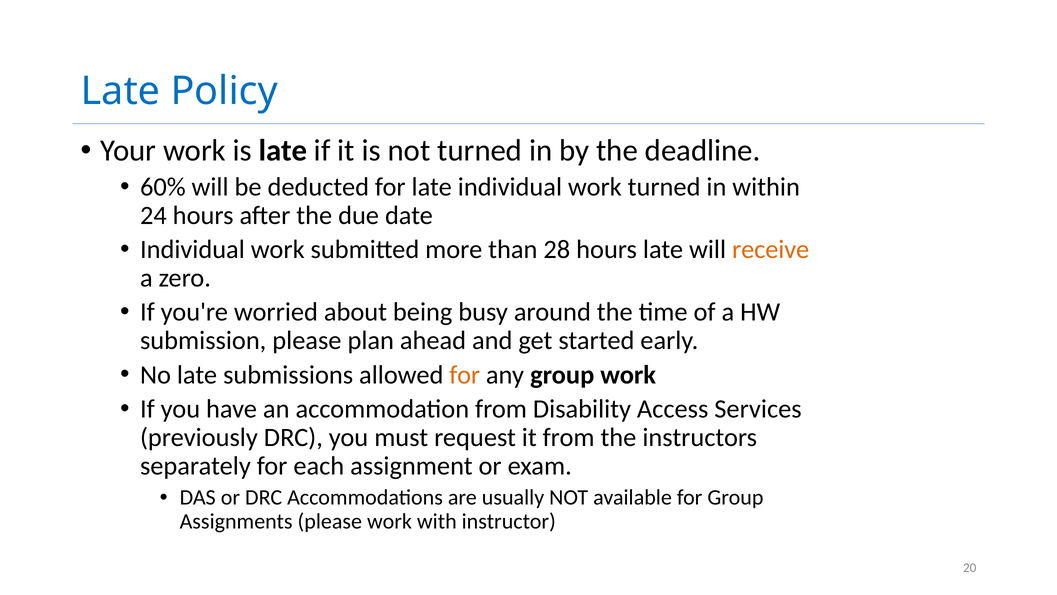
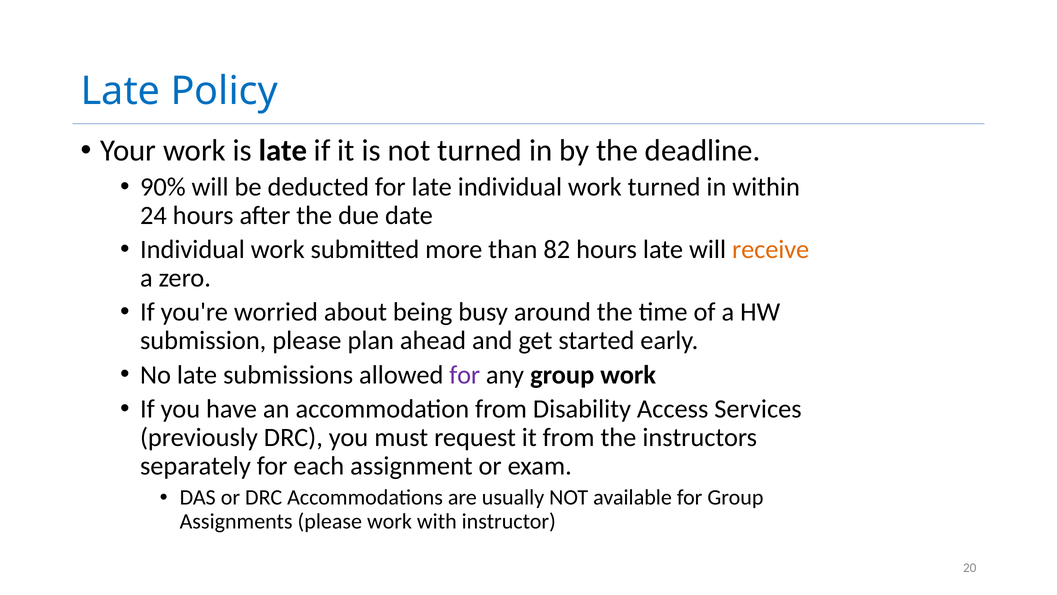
60%: 60% -> 90%
28: 28 -> 82
for at (465, 375) colour: orange -> purple
